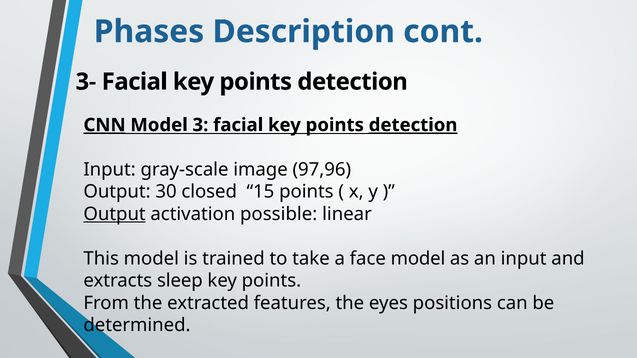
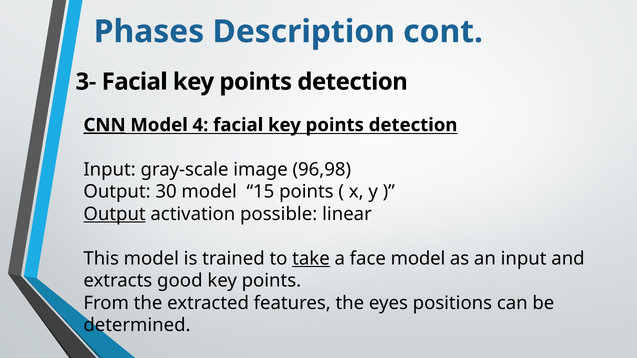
3: 3 -> 4
detection at (413, 125) underline: present -> none
97,96: 97,96 -> 96,98
30 closed: closed -> model
take underline: none -> present
sleep: sleep -> good
